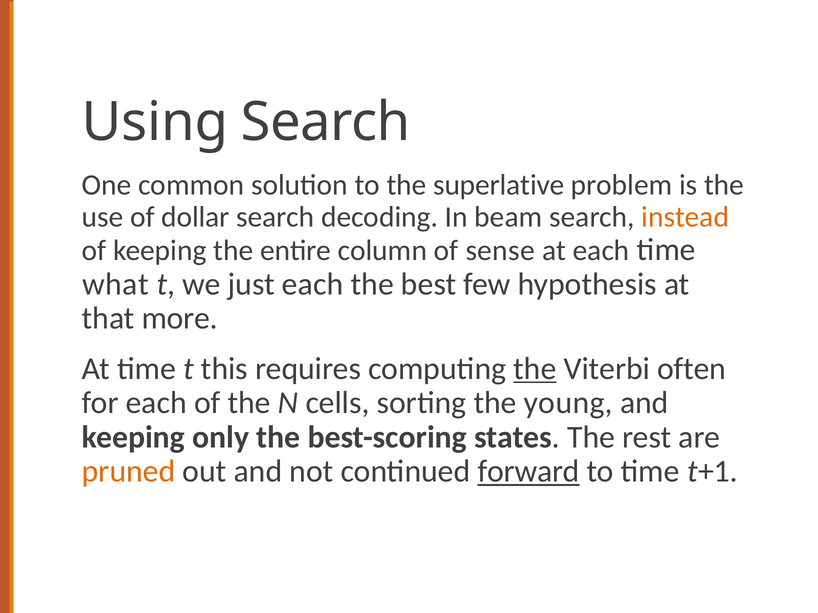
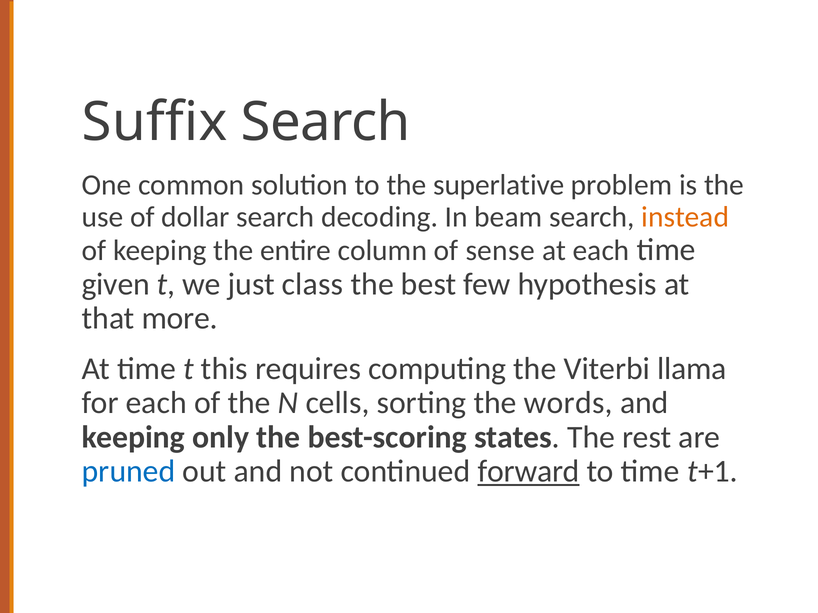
Using: Using -> Suffix
what: what -> given
just each: each -> class
the at (535, 369) underline: present -> none
often: often -> llama
young: young -> words
pruned colour: orange -> blue
